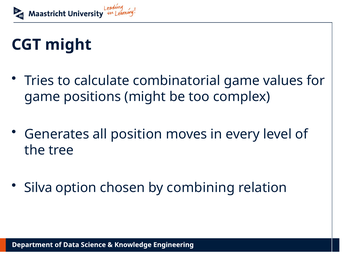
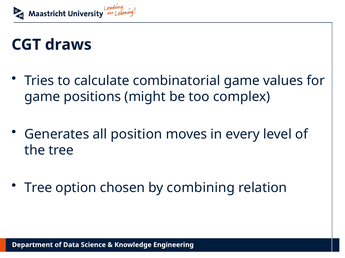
CGT might: might -> draws
Silva at (38, 188): Silva -> Tree
